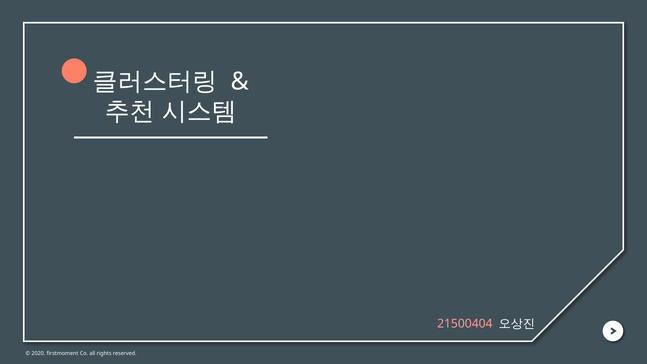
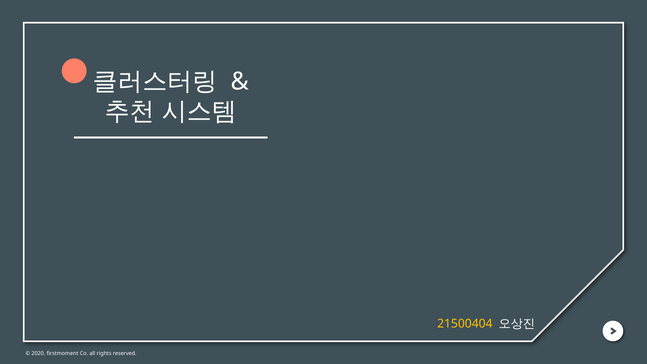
21500404 colour: pink -> yellow
